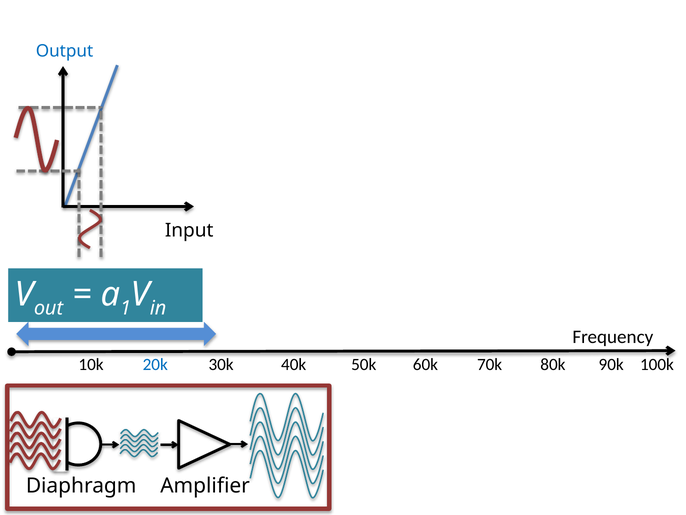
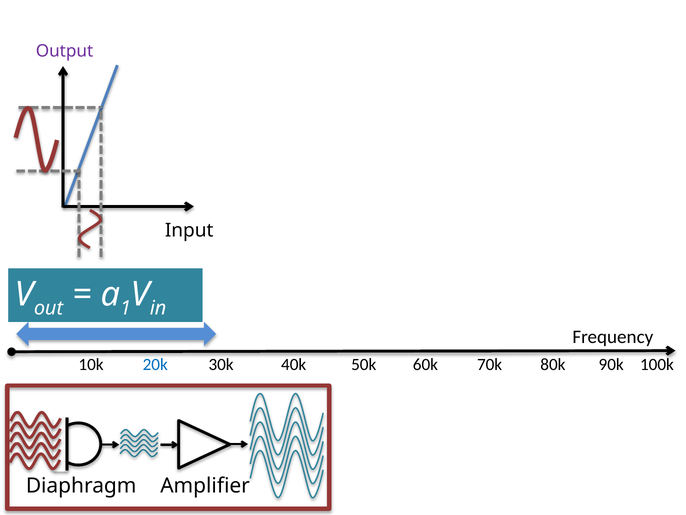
Output colour: blue -> purple
